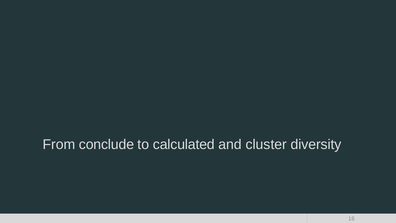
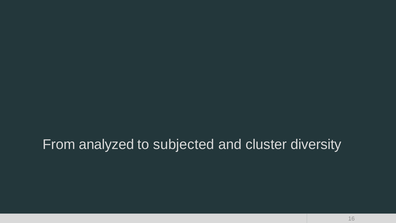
conclude: conclude -> analyzed
calculated: calculated -> subjected
